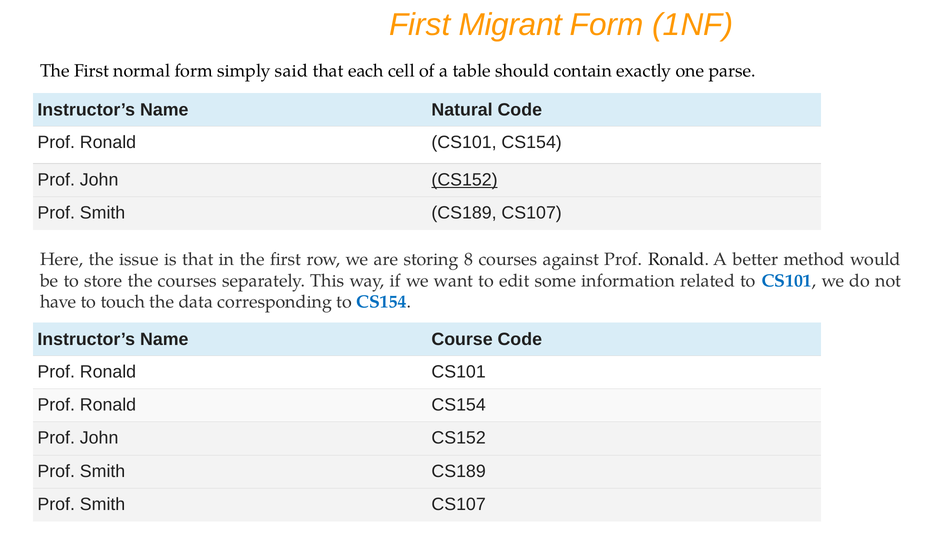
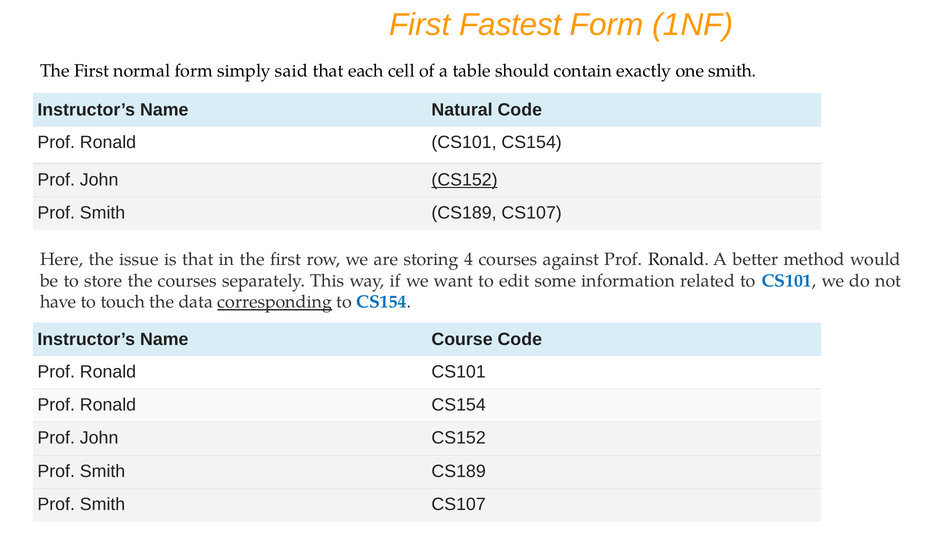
Migrant: Migrant -> Fastest
one parse: parse -> smith
8: 8 -> 4
corresponding underline: none -> present
